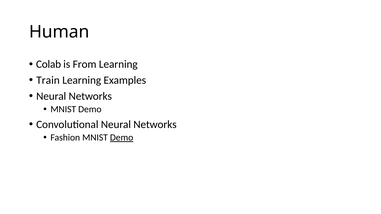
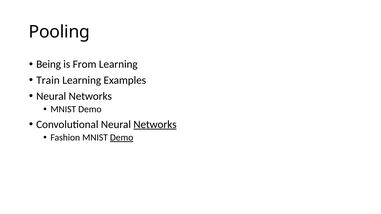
Human: Human -> Pooling
Colab: Colab -> Being
Networks at (155, 125) underline: none -> present
